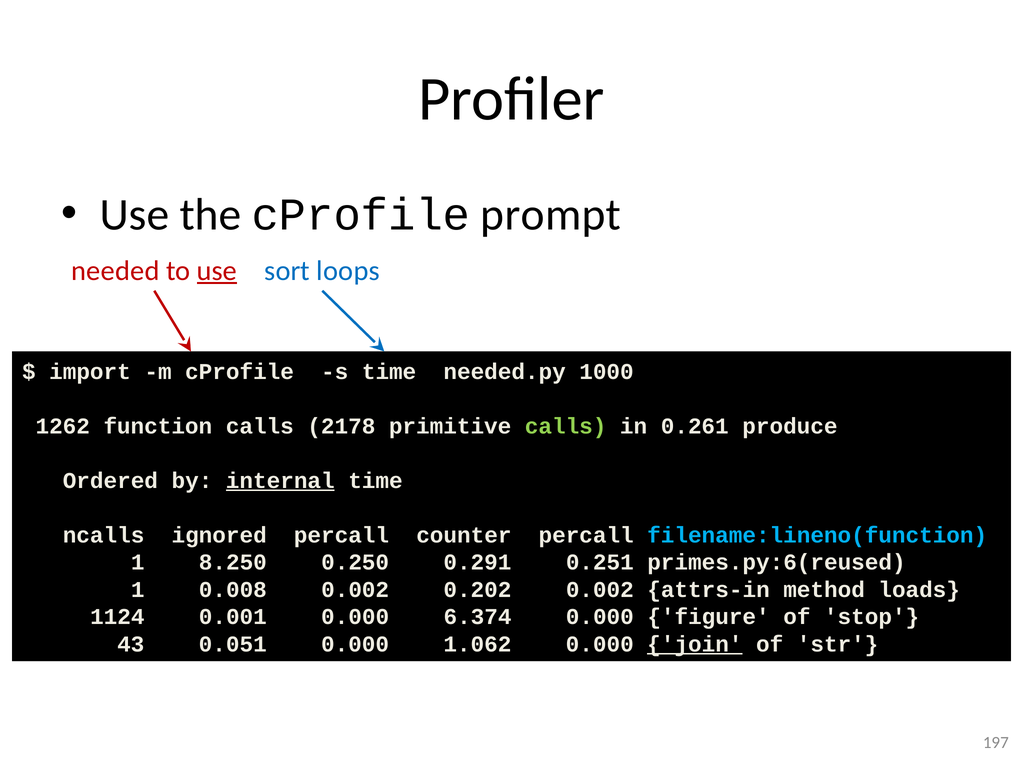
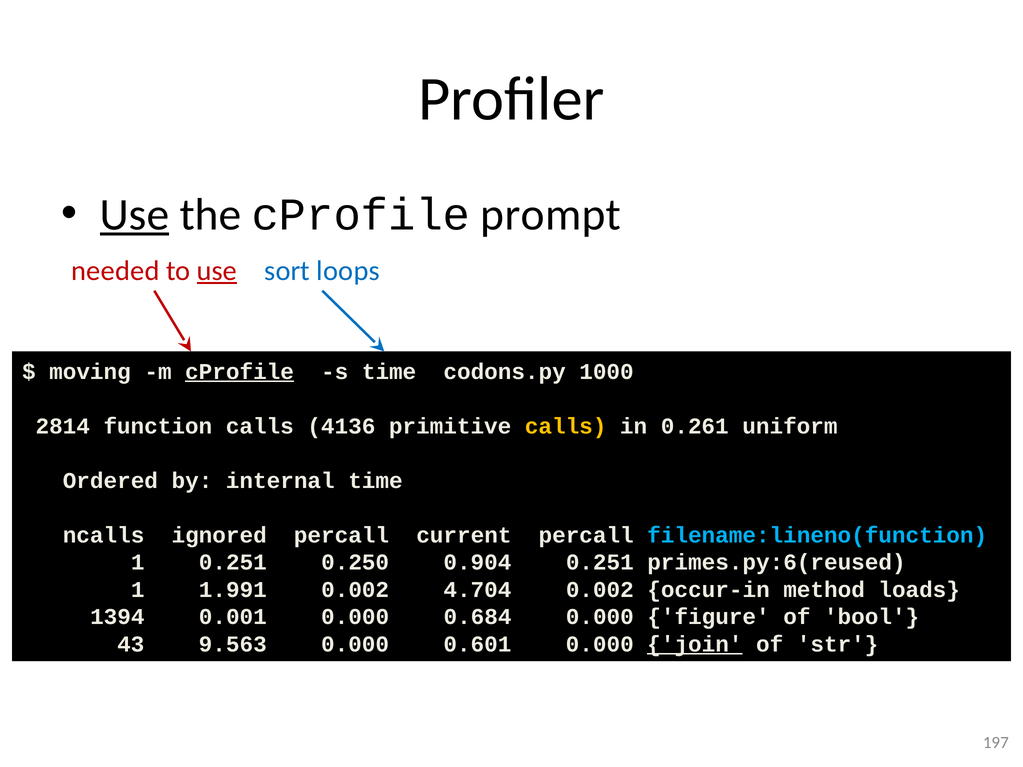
Use at (135, 215) underline: none -> present
import: import -> moving
cProfile at (240, 372) underline: none -> present
needed.py: needed.py -> codons.py
1262: 1262 -> 2814
2178: 2178 -> 4136
calls at (566, 426) colour: light green -> yellow
produce: produce -> uniform
internal underline: present -> none
counter: counter -> current
1 8.250: 8.250 -> 0.251
0.291: 0.291 -> 0.904
0.008: 0.008 -> 1.991
0.202: 0.202 -> 4.704
attrs-in: attrs-in -> occur-in
1124: 1124 -> 1394
6.374: 6.374 -> 0.684
stop: stop -> bool
0.051: 0.051 -> 9.563
1.062: 1.062 -> 0.601
